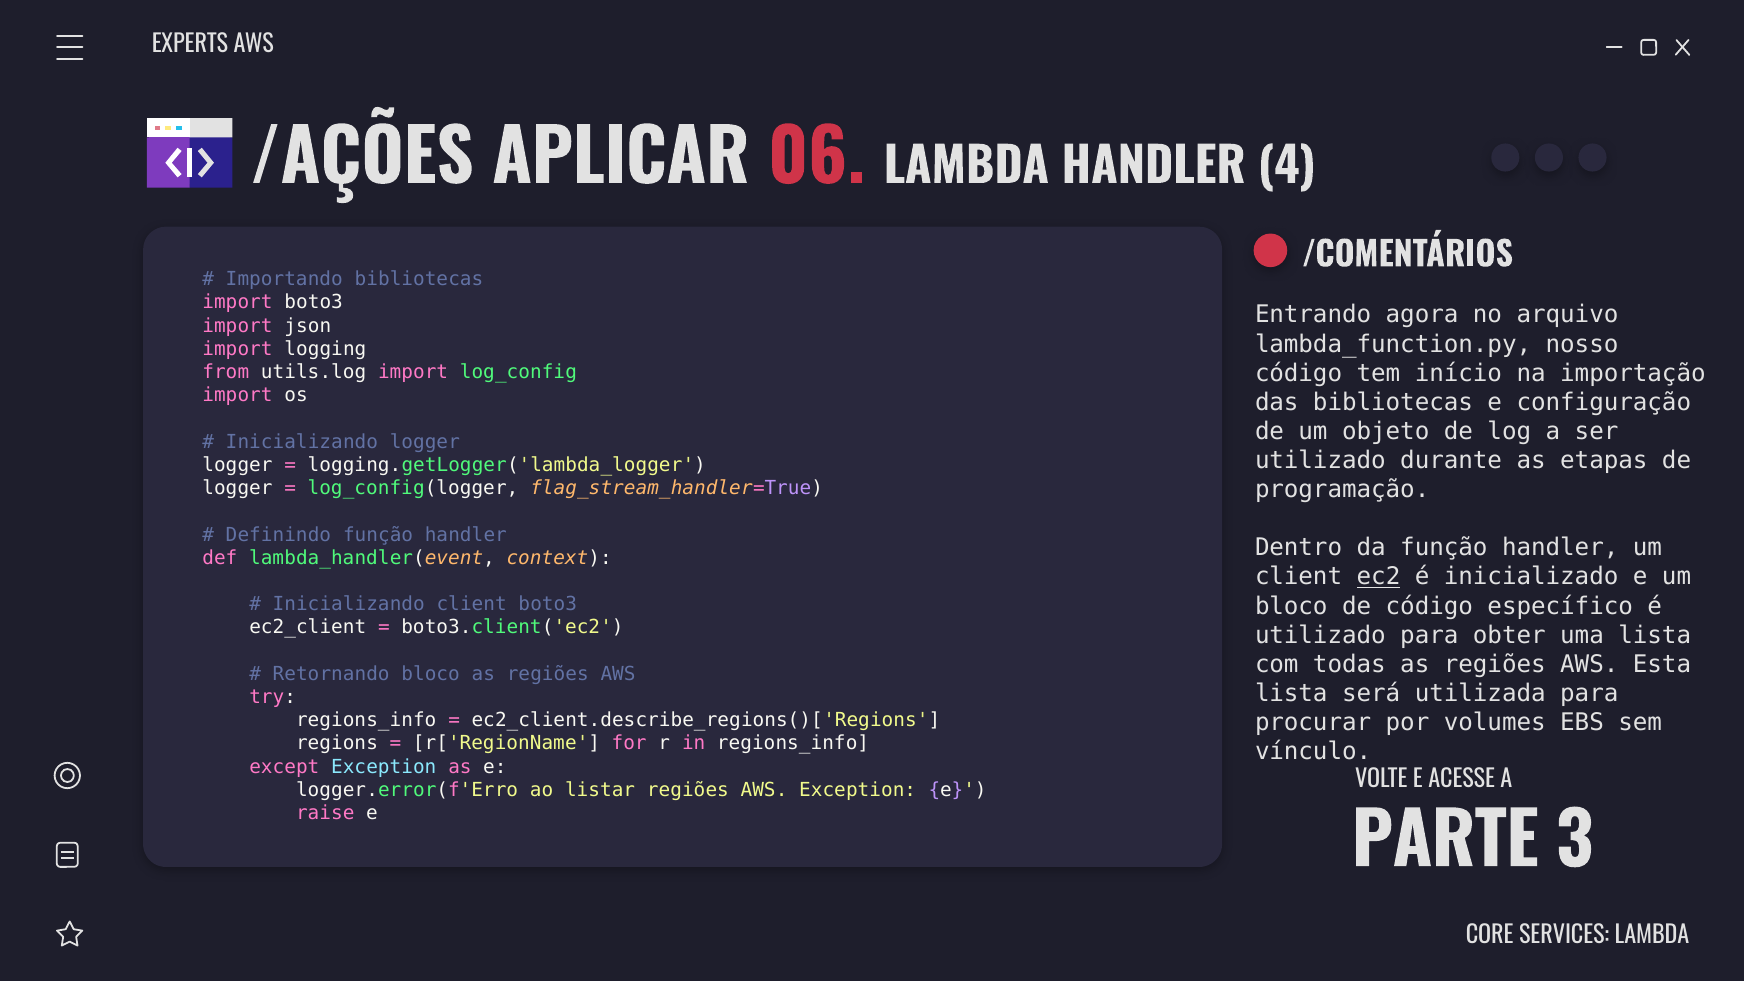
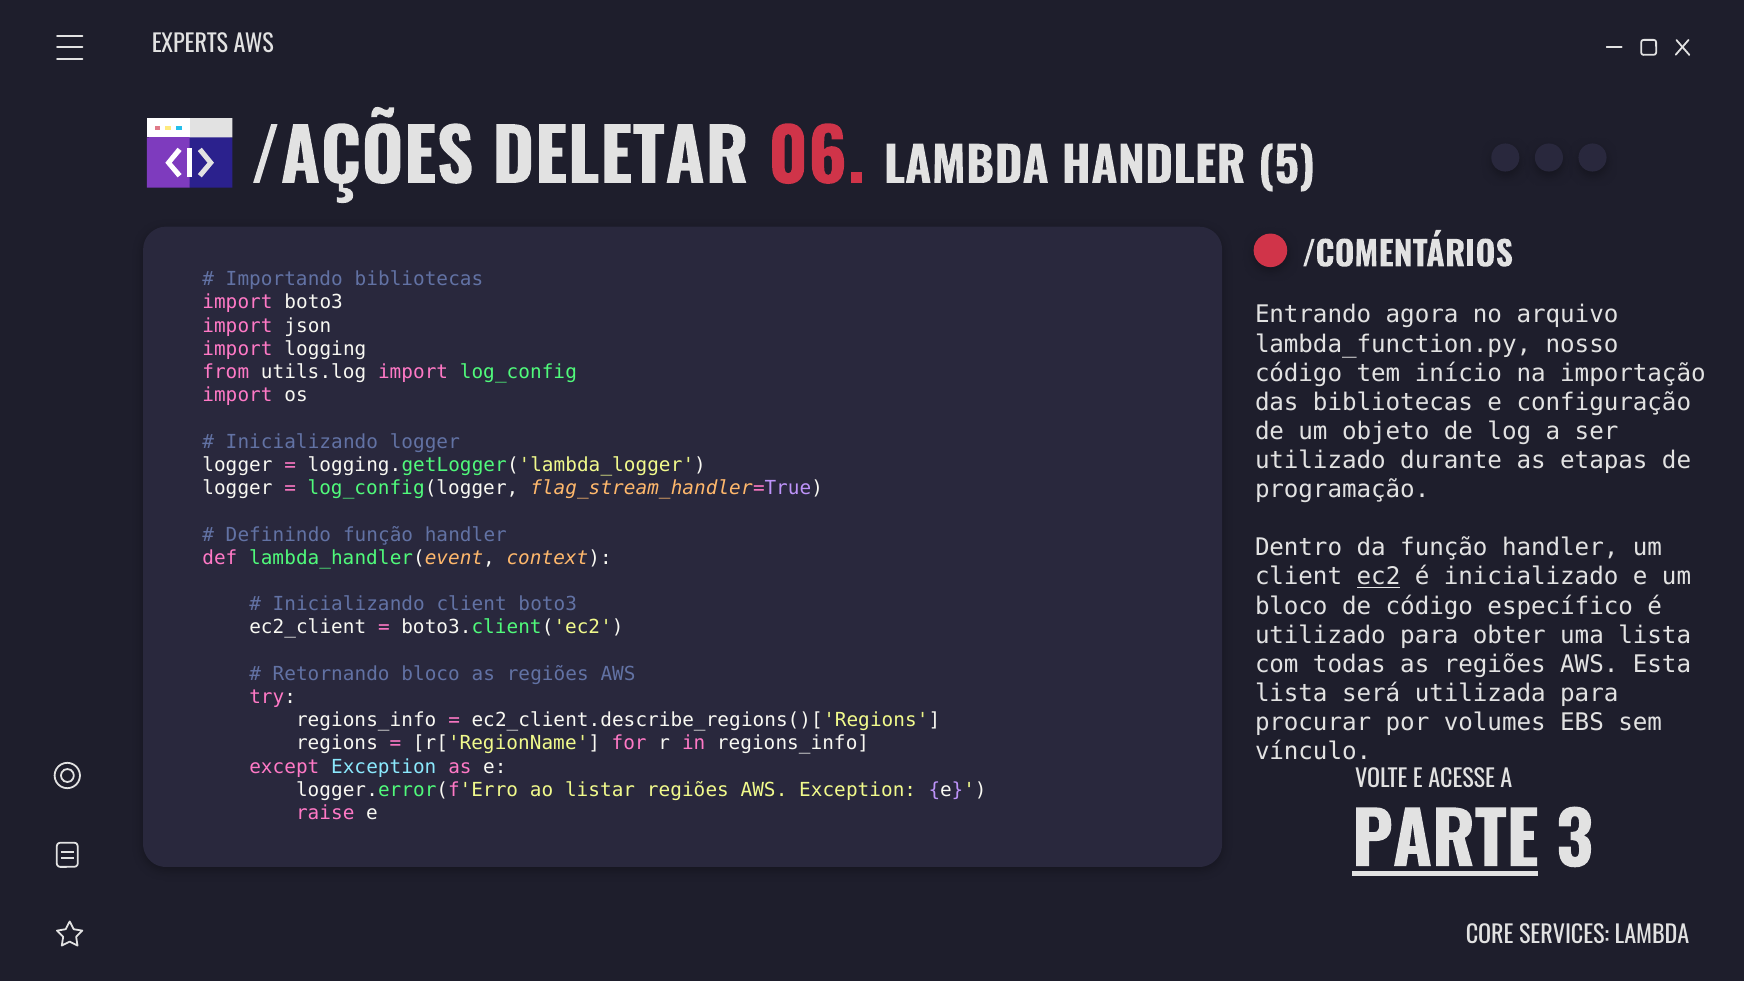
APLICAR: APLICAR -> DELETAR
4: 4 -> 5
PARTE underline: none -> present
